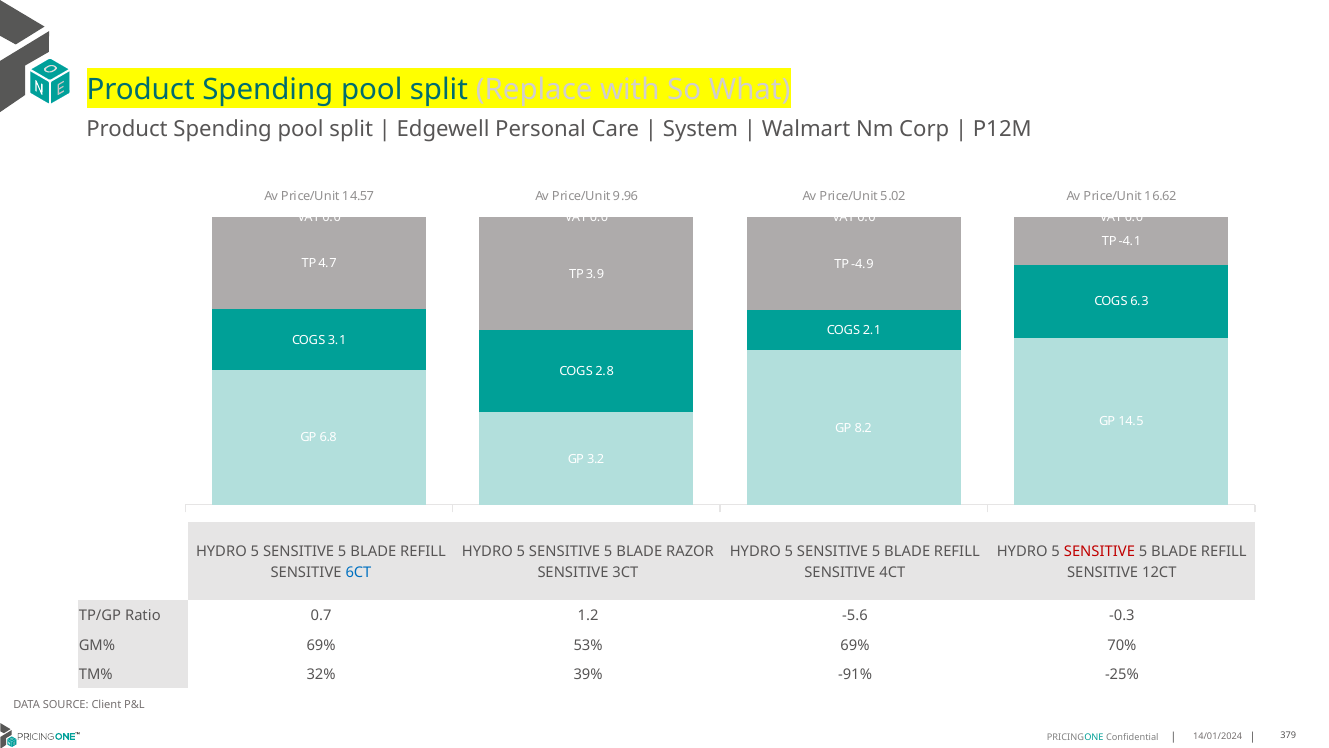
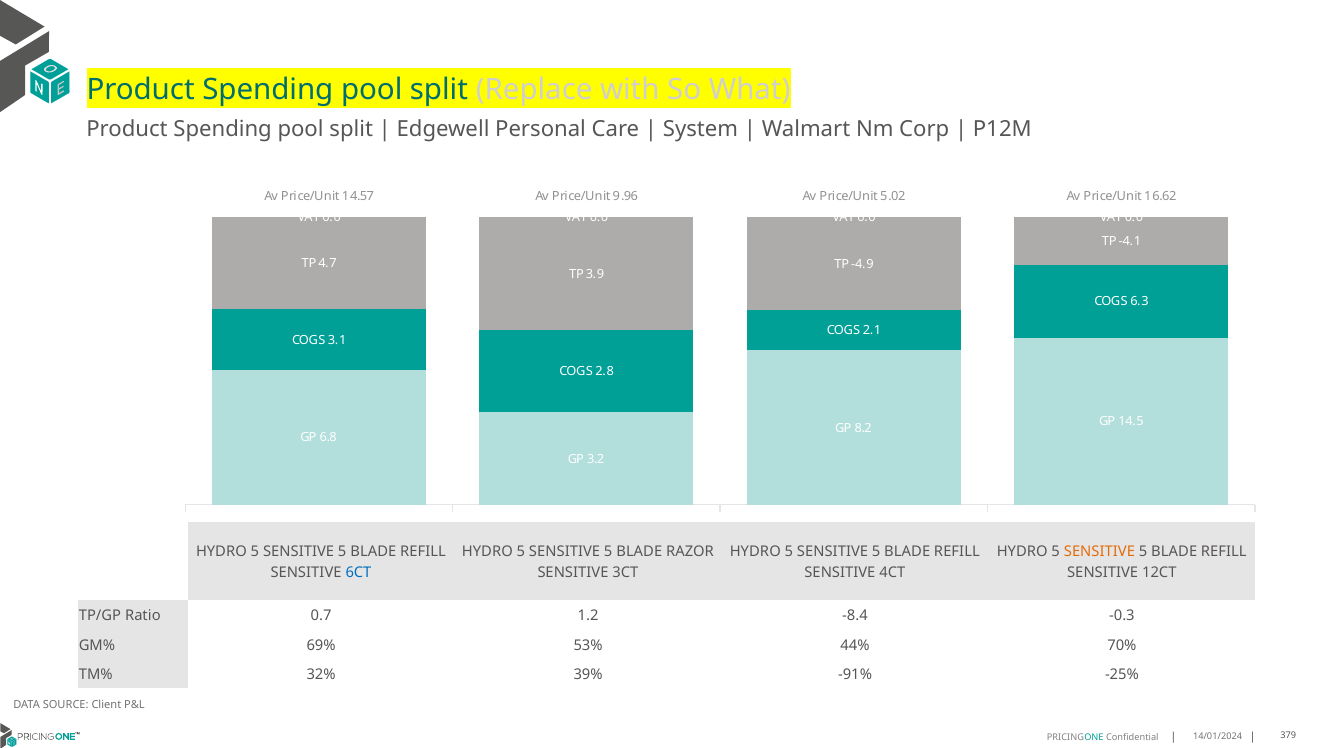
SENSITIVE at (1099, 552) colour: red -> orange
-5.6: -5.6 -> -8.4
53% 69%: 69% -> 44%
